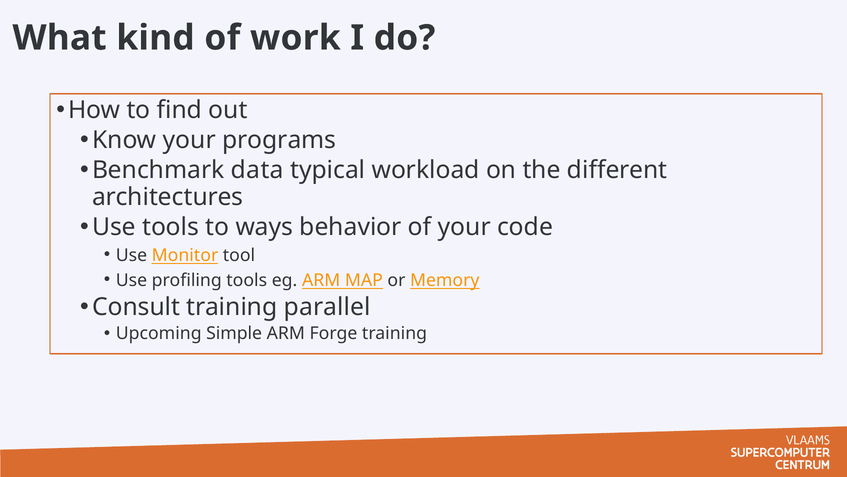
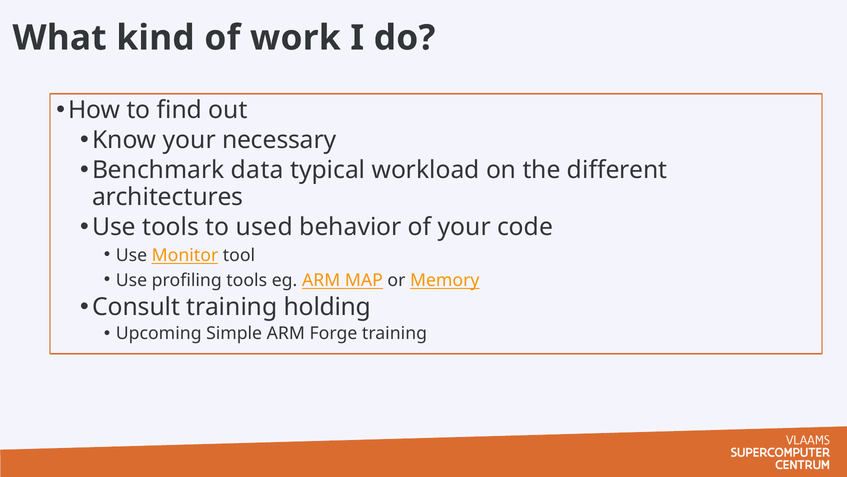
programs: programs -> necessary
ways: ways -> used
parallel: parallel -> holding
